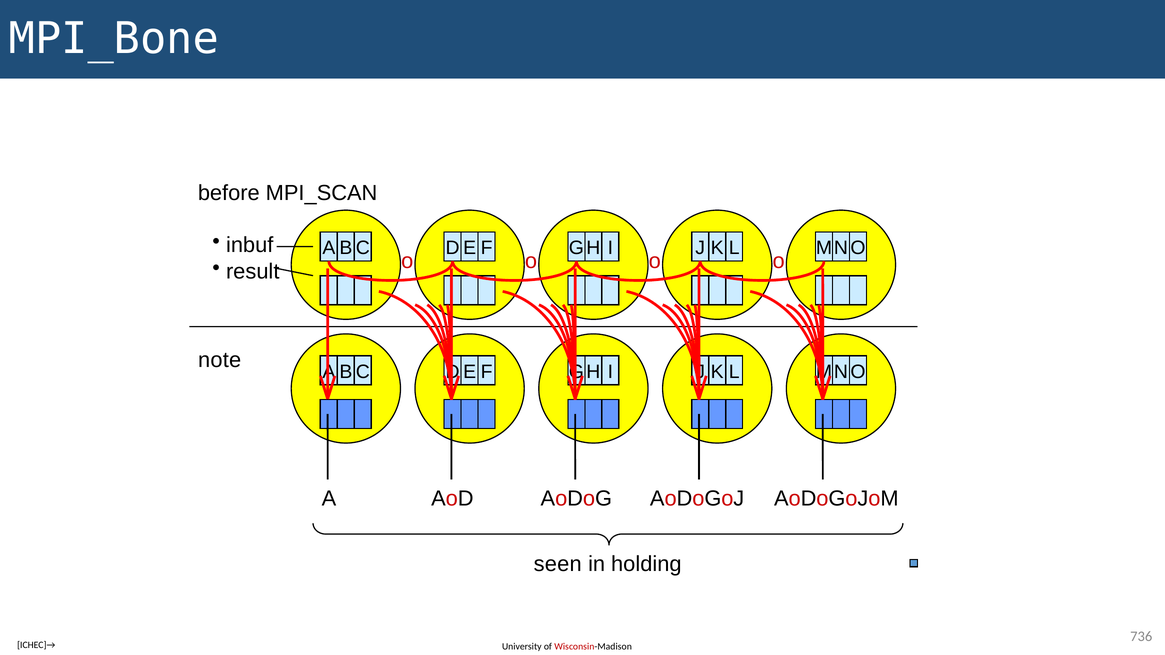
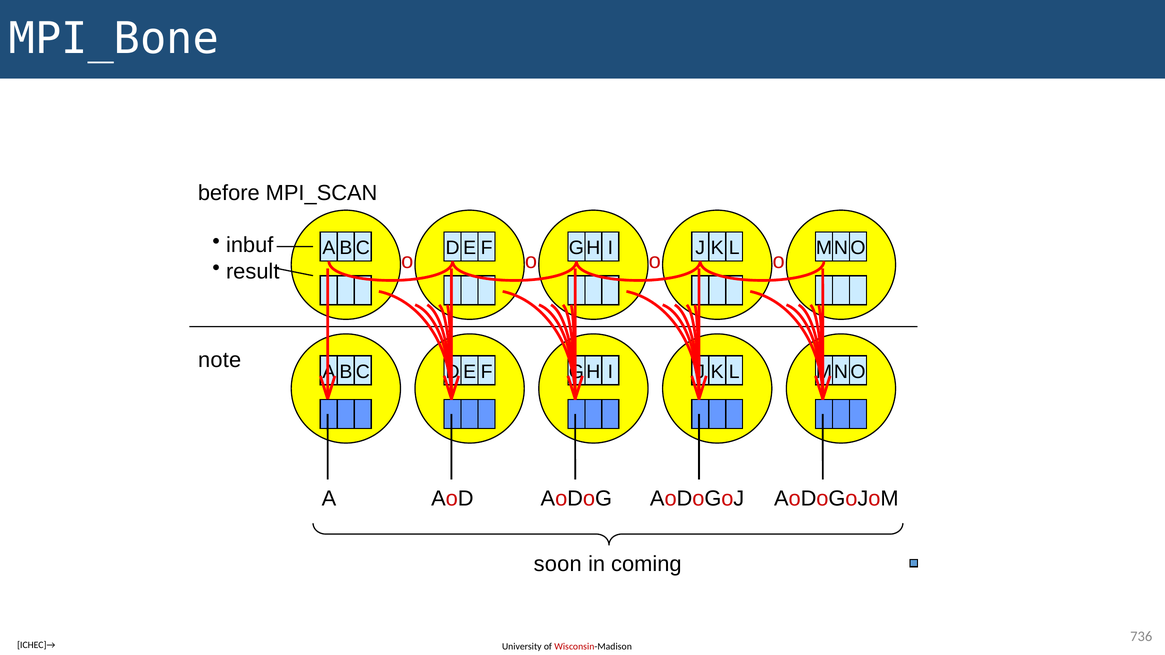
seen: seen -> soon
holding: holding -> coming
